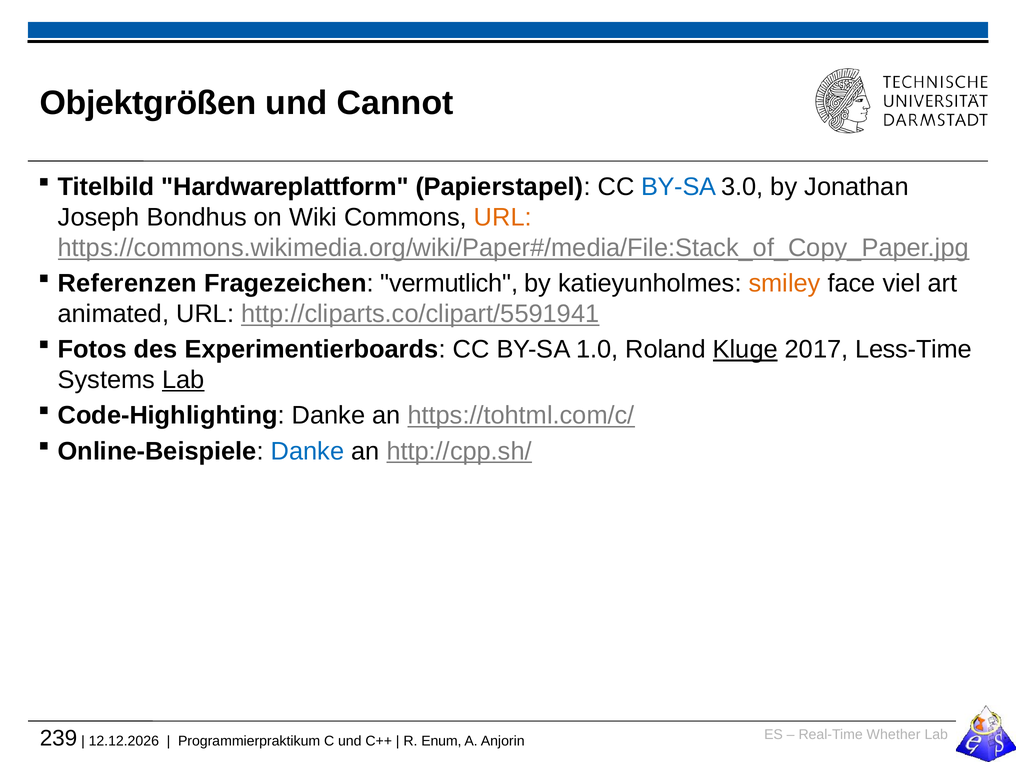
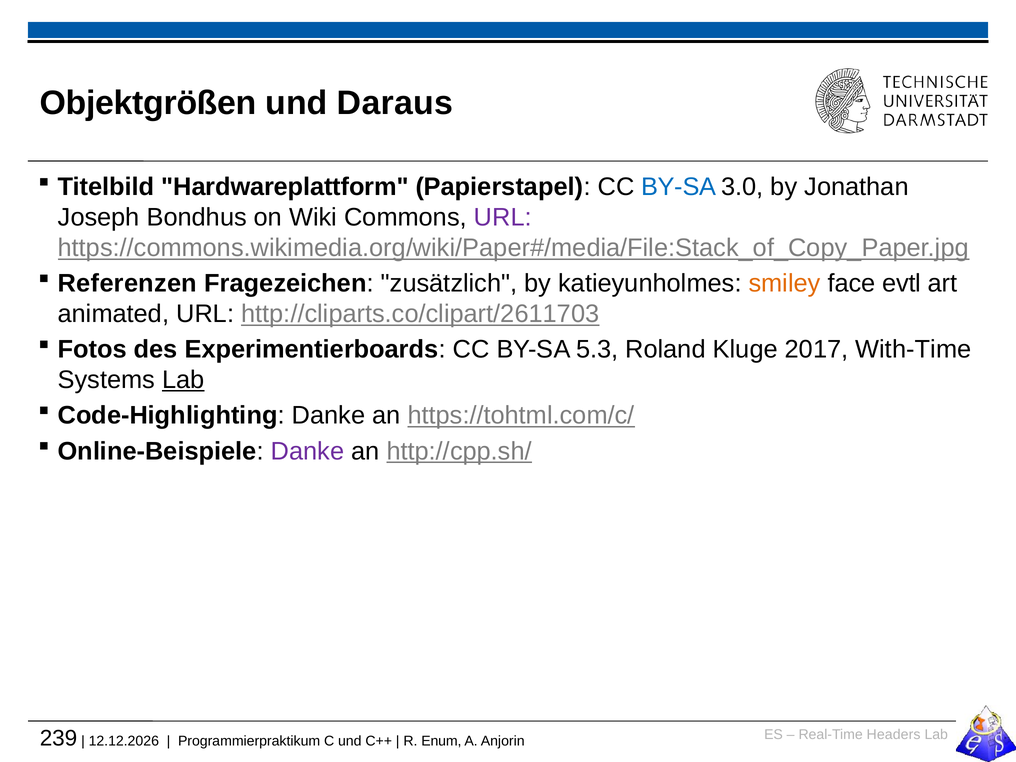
Cannot: Cannot -> Daraus
URL at (503, 217) colour: orange -> purple
vermutlich: vermutlich -> zusätzlich
viel: viel -> evtl
http://cliparts.co/clipart/5591941: http://cliparts.co/clipart/5591941 -> http://cliparts.co/clipart/2611703
1.0: 1.0 -> 5.3
Kluge underline: present -> none
Less-Time: Less-Time -> With-Time
Danke at (307, 451) colour: blue -> purple
Whether: Whether -> Headers
